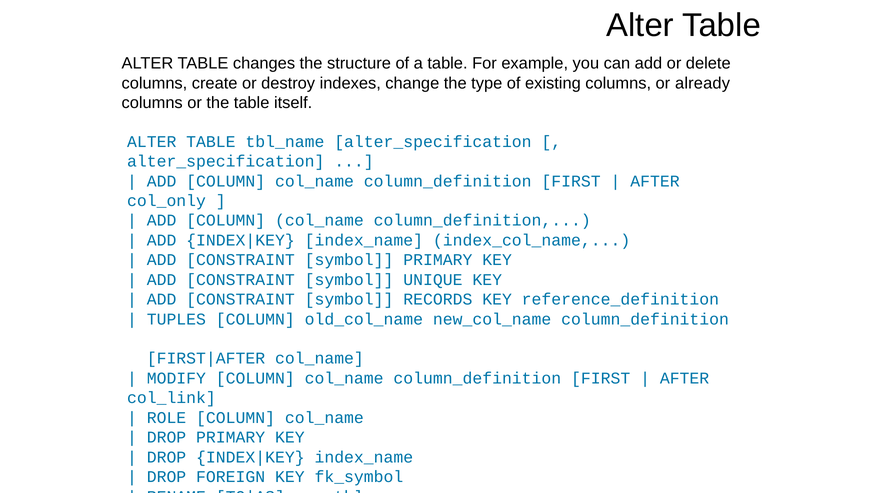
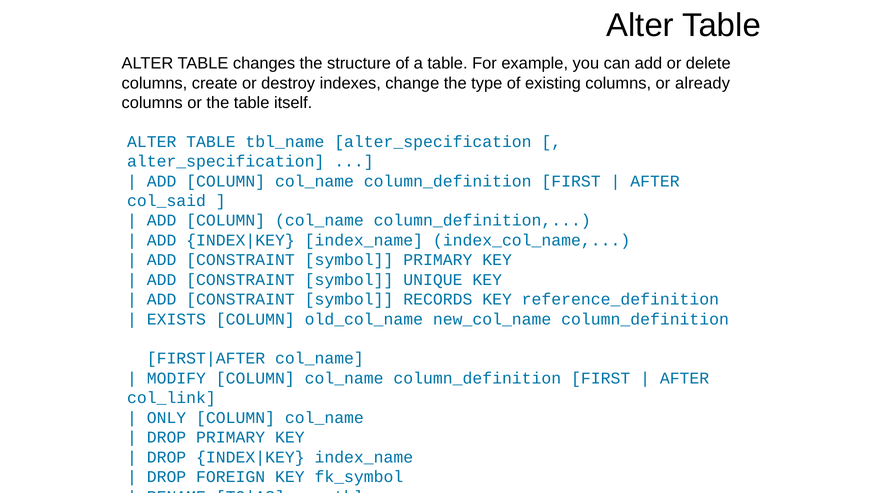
col_only: col_only -> col_said
TUPLES: TUPLES -> EXISTS
ROLE: ROLE -> ONLY
